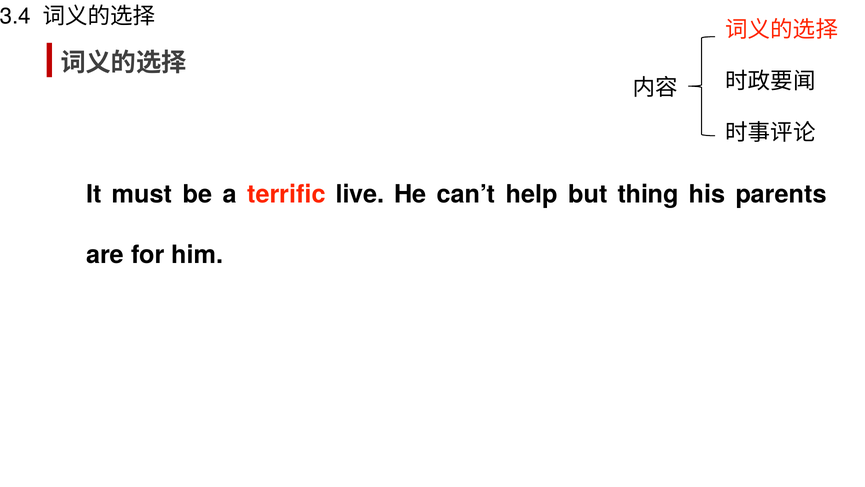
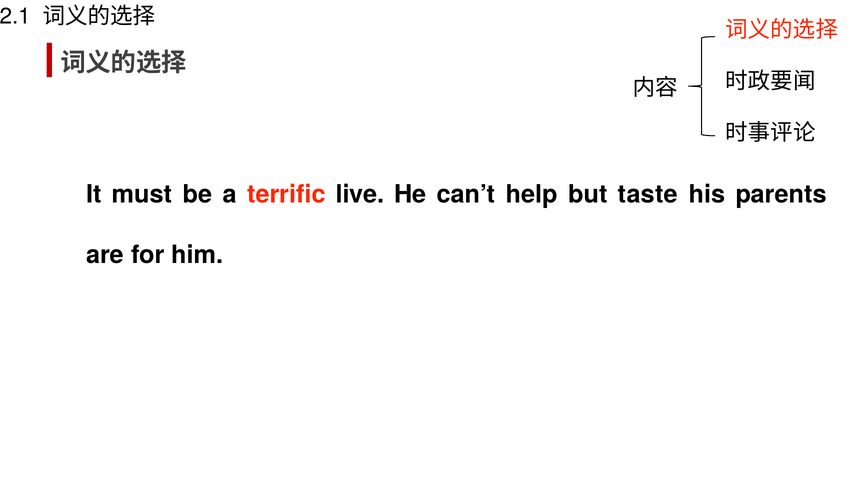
3.4: 3.4 -> 2.1
thing: thing -> taste
